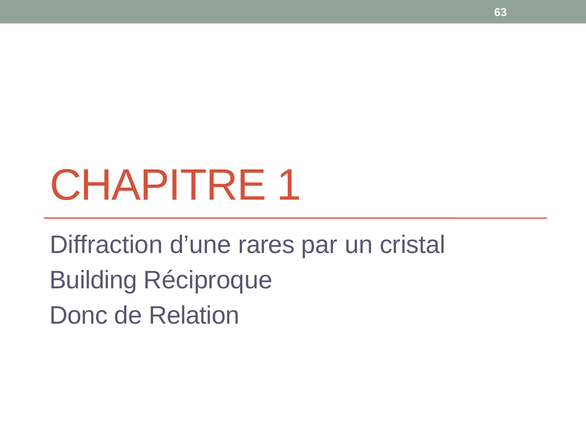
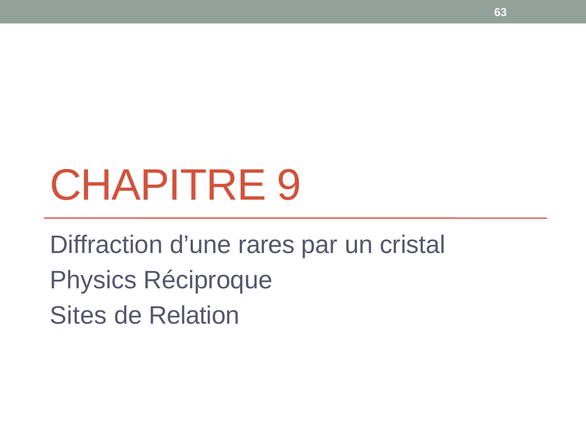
1: 1 -> 9
Building: Building -> Physics
Donc: Donc -> Sites
